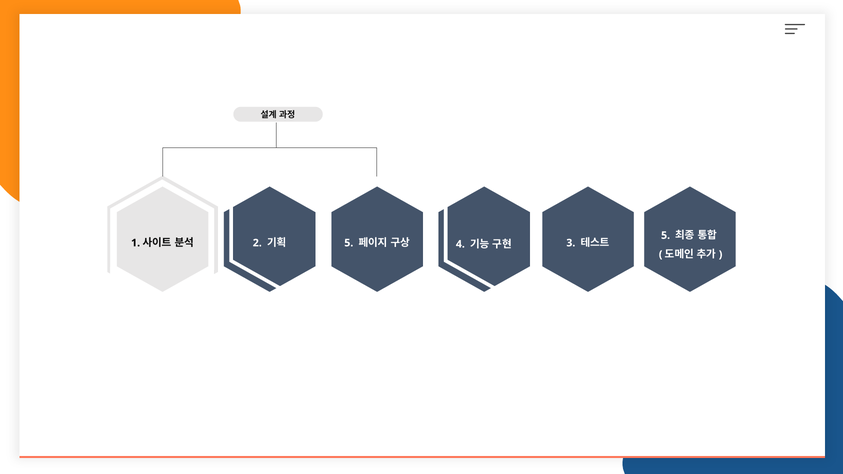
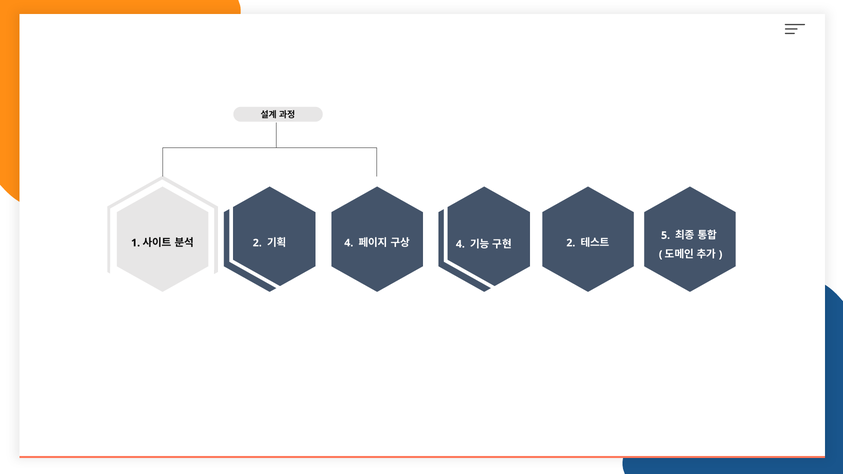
5 at (349, 243): 5 -> 4
3 at (571, 243): 3 -> 2
